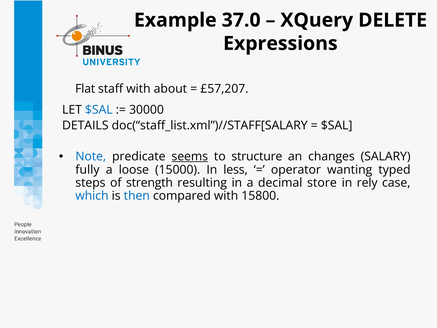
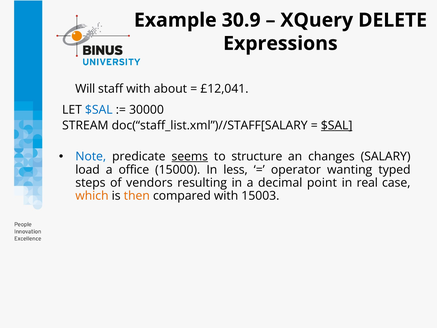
37.0: 37.0 -> 30.9
Flat: Flat -> Will
£57,207: £57,207 -> £12,041
DETAILS: DETAILS -> STREAM
$SAL at (337, 125) underline: none -> present
fully: fully -> load
loose: loose -> office
strength: strength -> vendors
store: store -> point
rely: rely -> real
which colour: blue -> orange
then colour: blue -> orange
15800: 15800 -> 15003
